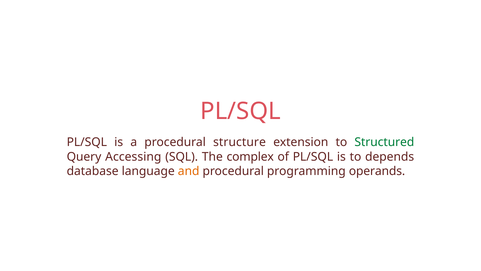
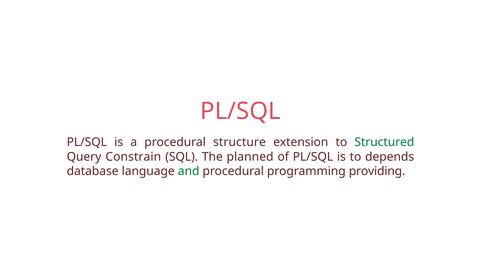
Accessing: Accessing -> Constrain
complex: complex -> planned
and colour: orange -> green
operands: operands -> providing
